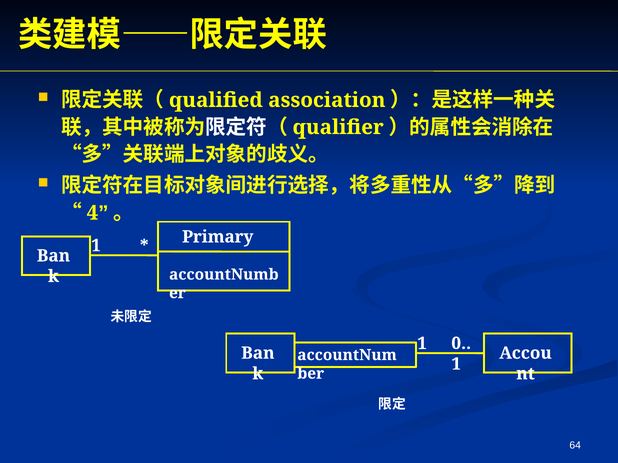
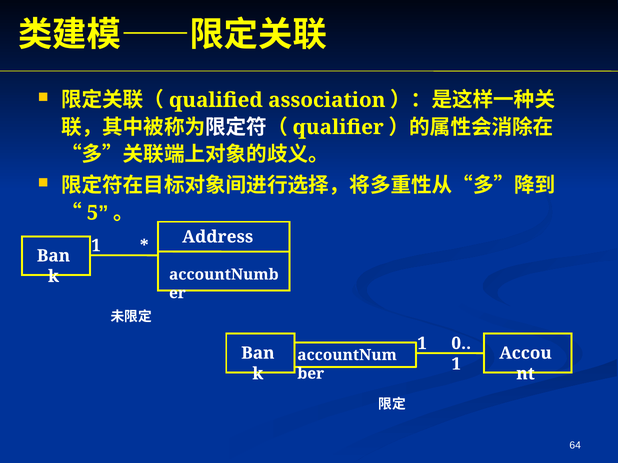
4: 4 -> 5
Primary: Primary -> Address
